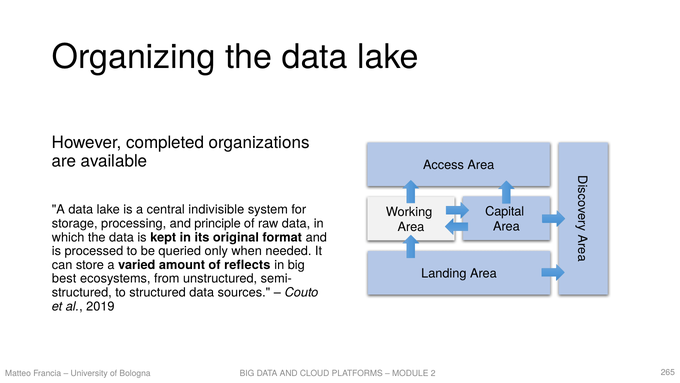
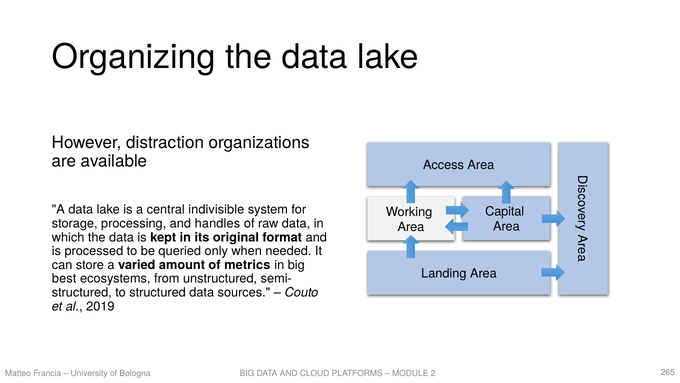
completed: completed -> distraction
principle: principle -> handles
reflects: reflects -> metrics
